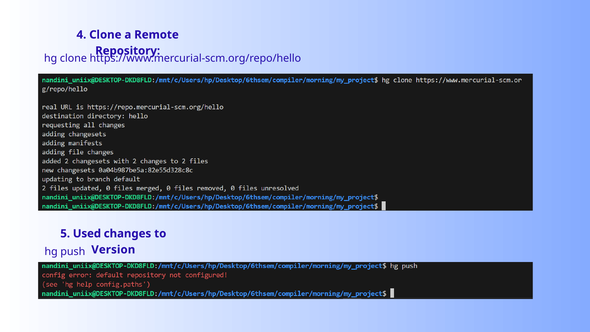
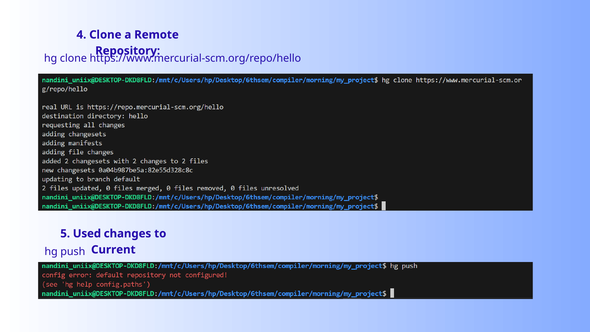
Version: Version -> Current
